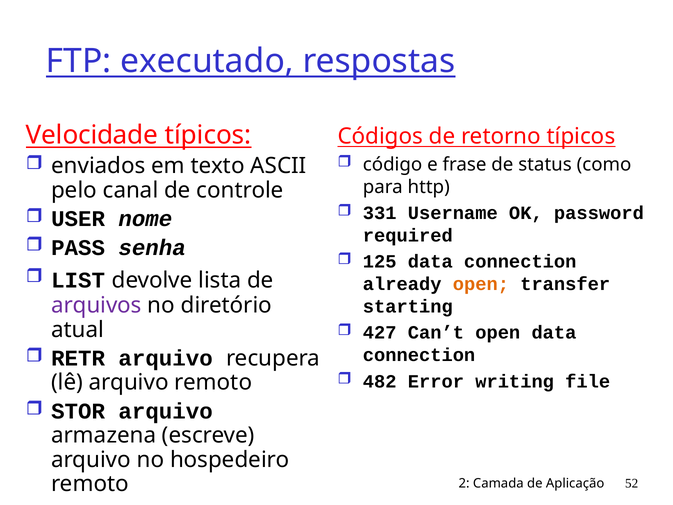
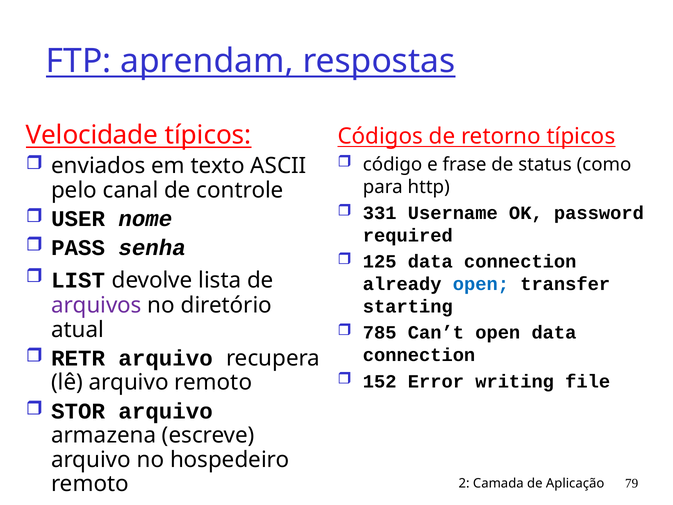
executado: executado -> aprendam
open at (481, 284) colour: orange -> blue
427: 427 -> 785
482: 482 -> 152
52: 52 -> 79
